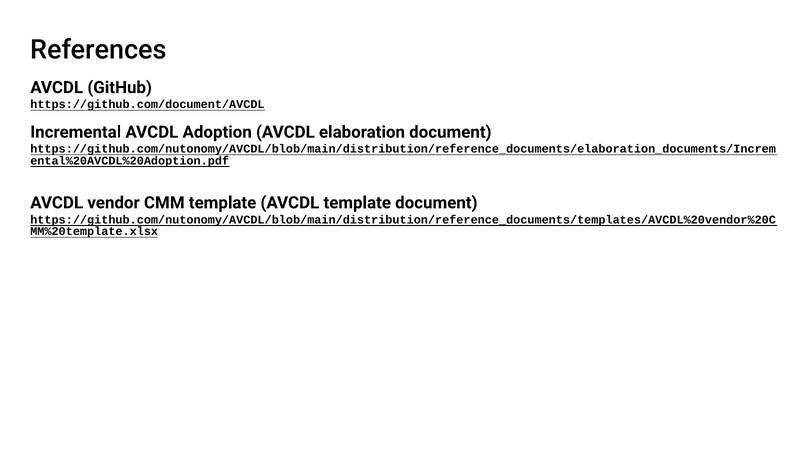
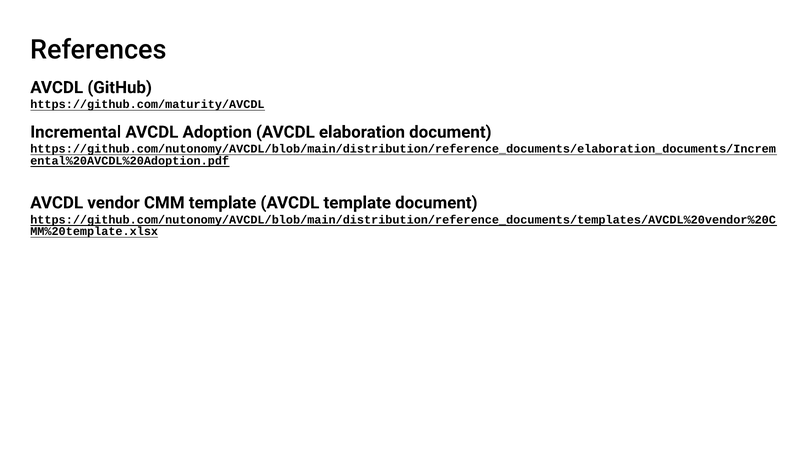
https://github.com/document/AVCDL: https://github.com/document/AVCDL -> https://github.com/maturity/AVCDL
